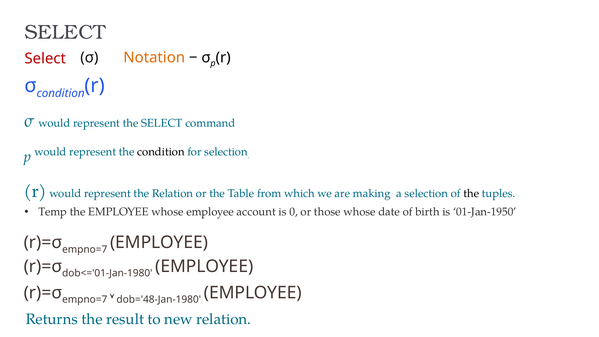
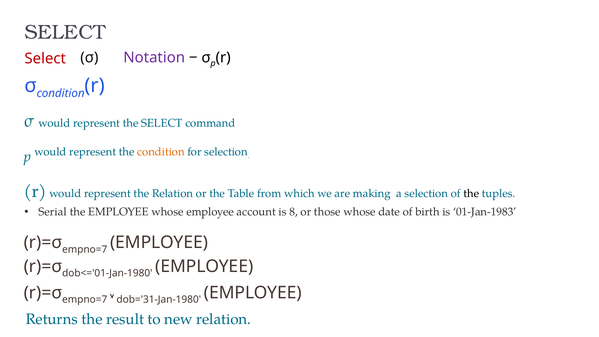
Notation colour: orange -> purple
condition at (161, 152) colour: black -> orange
Temp: Temp -> Serial
0: 0 -> 8
01-Jan-1950: 01-Jan-1950 -> 01-Jan-1983
dob='48-Jan-1980: dob='48-Jan-1980 -> dob='31-Jan-1980
